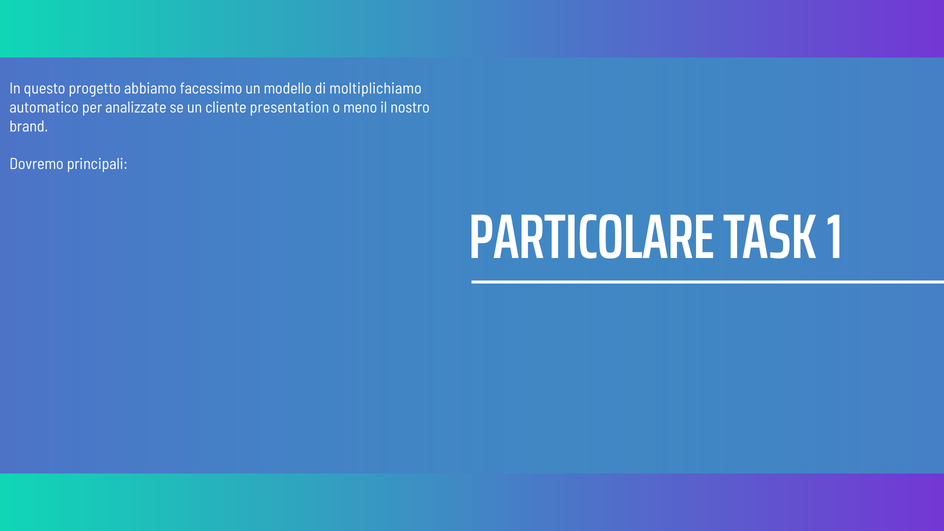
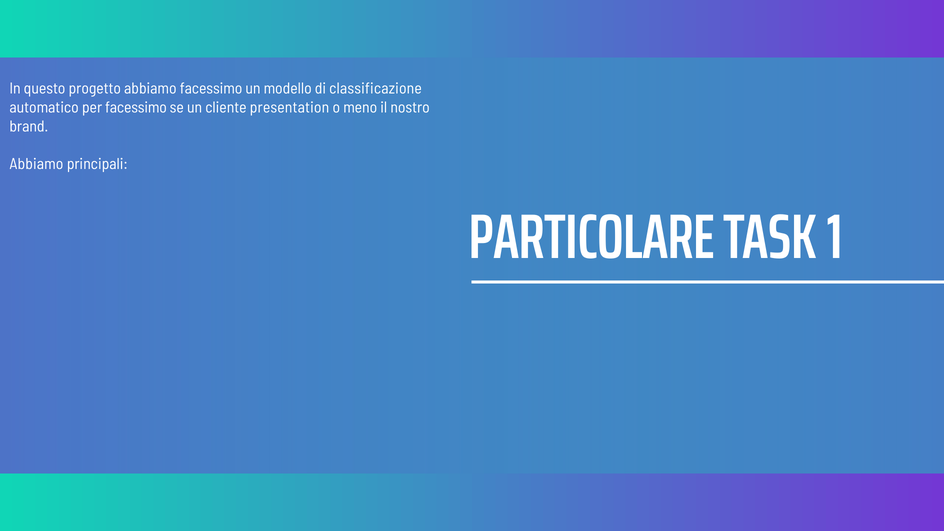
moltiplichiamo: moltiplichiamo -> classificazione
per analizzate: analizzate -> facessimo
Dovremo at (37, 164): Dovremo -> Abbiamo
